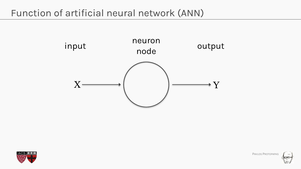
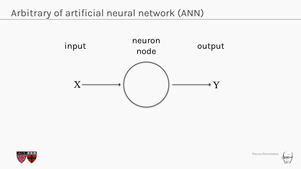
Function: Function -> Arbitrary
